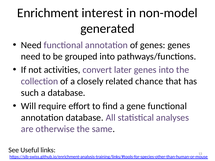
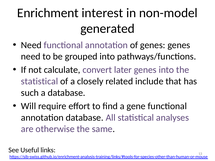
activities: activities -> calculate
collection at (40, 81): collection -> statistical
chance: chance -> include
